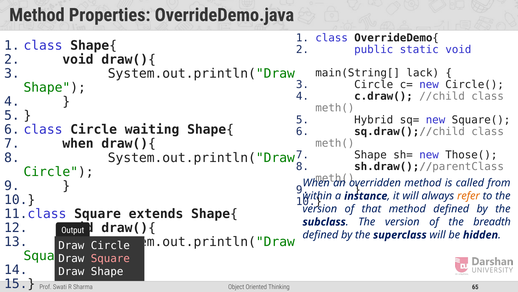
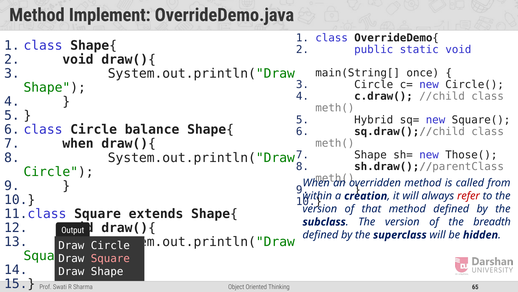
Properties: Properties -> Implement
lack: lack -> once
waiting: waiting -> balance
instance: instance -> creation
refer colour: orange -> red
